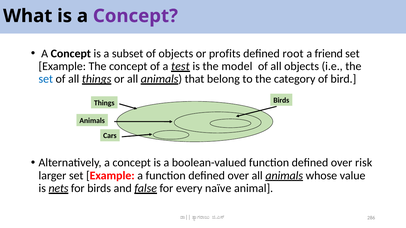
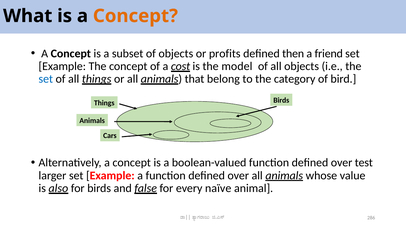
Concept at (135, 16) colour: purple -> orange
root: root -> then
test: test -> cost
risk: risk -> test
nets: nets -> also
